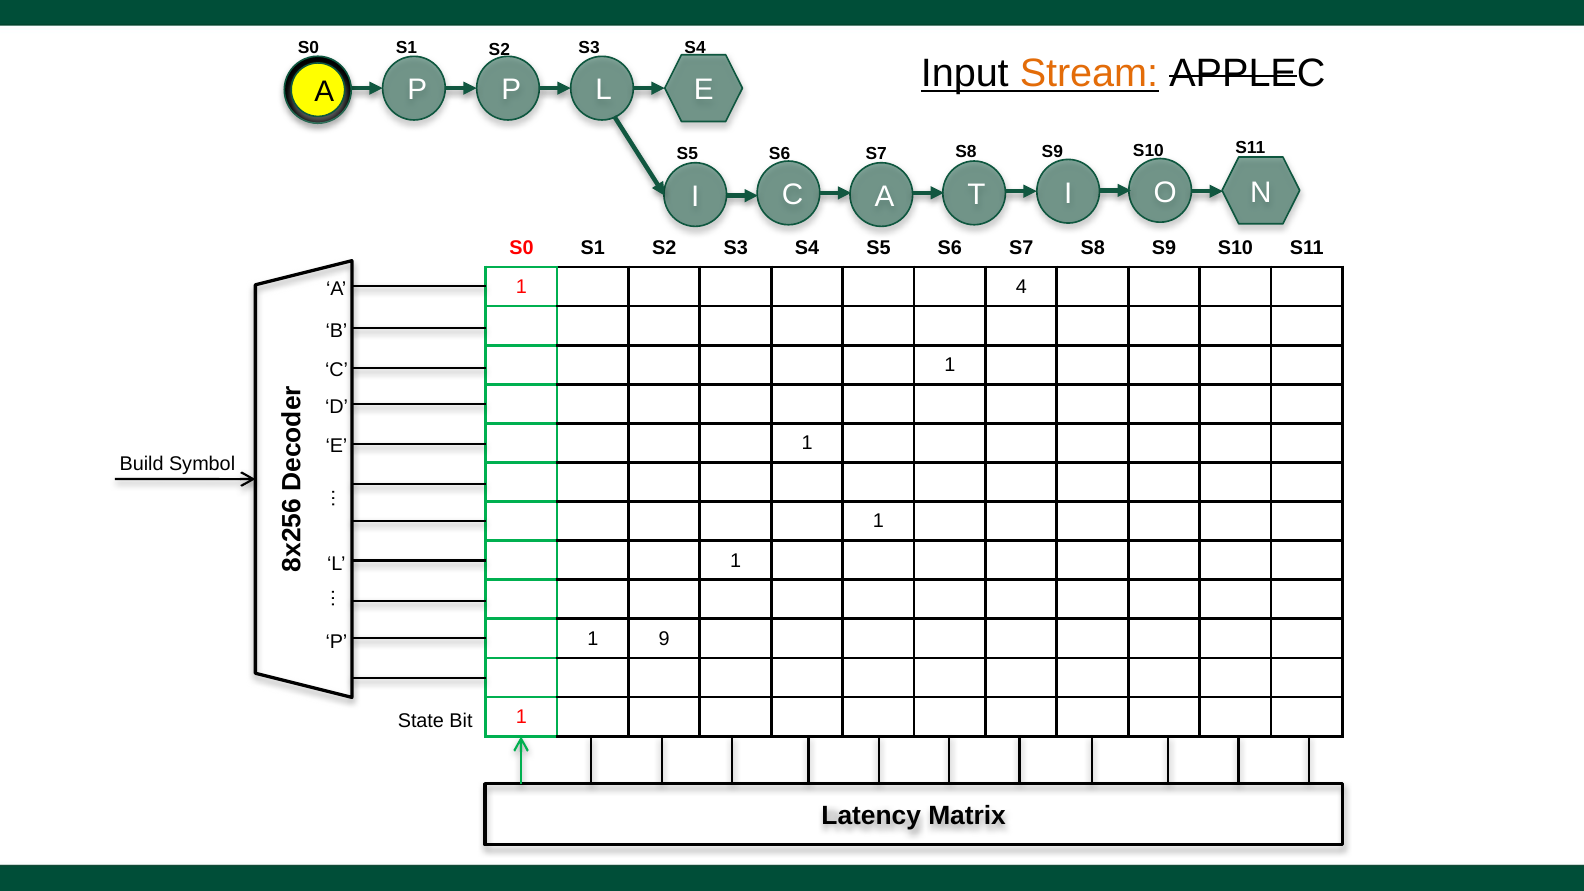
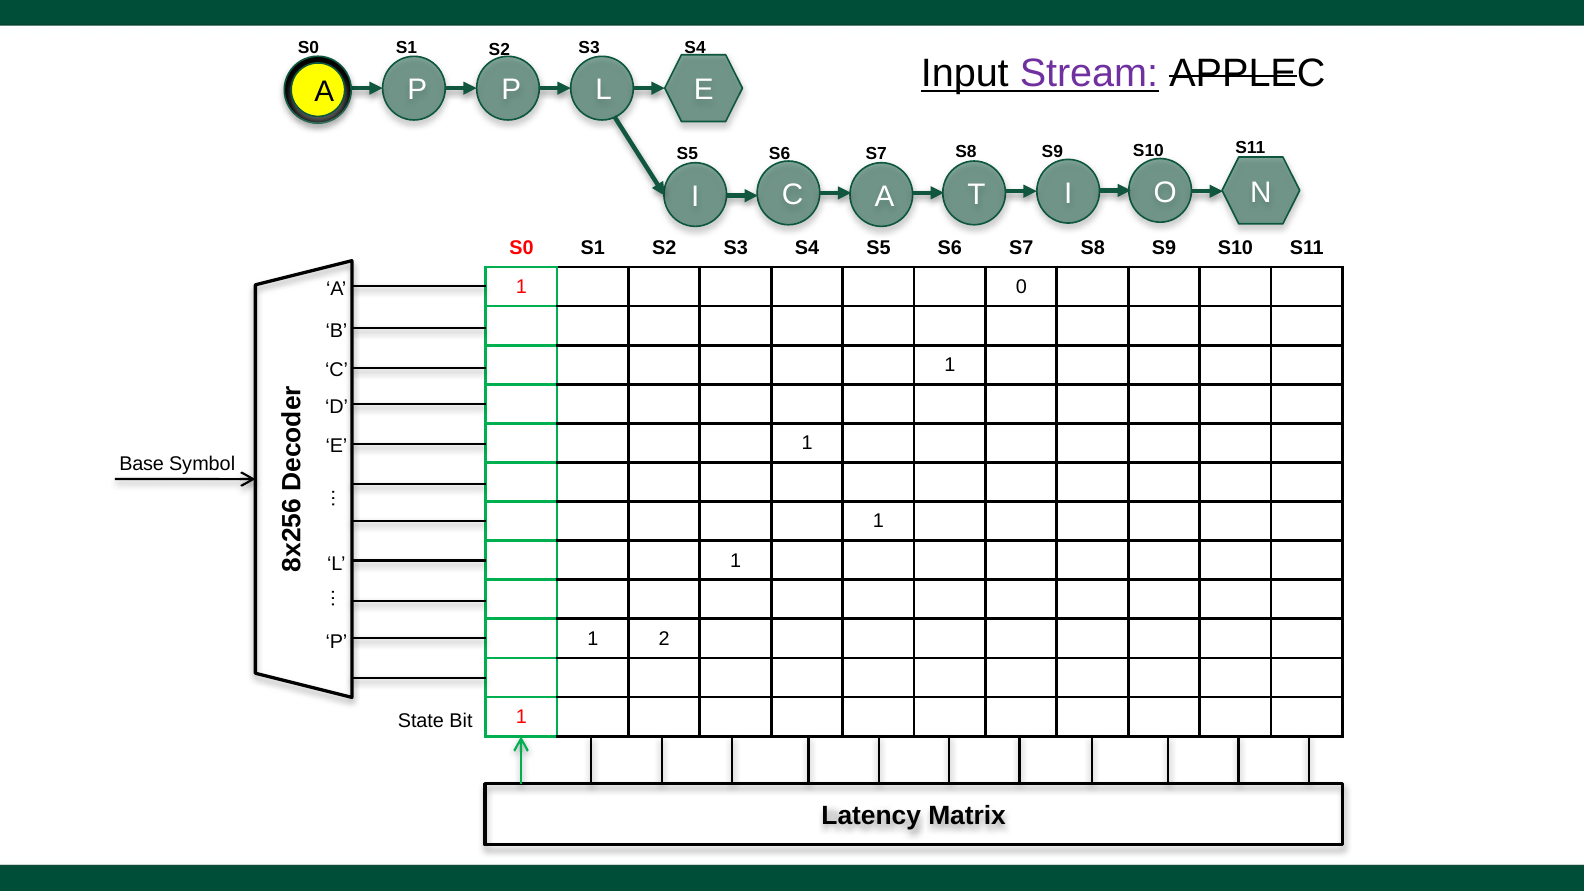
Stream colour: orange -> purple
4: 4 -> 0
Build: Build -> Base
1 9: 9 -> 2
